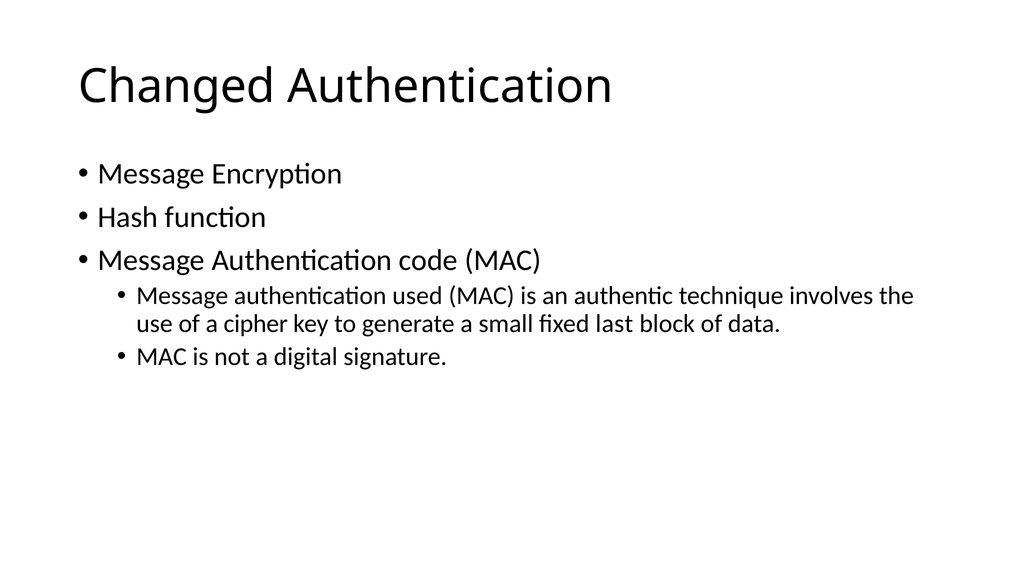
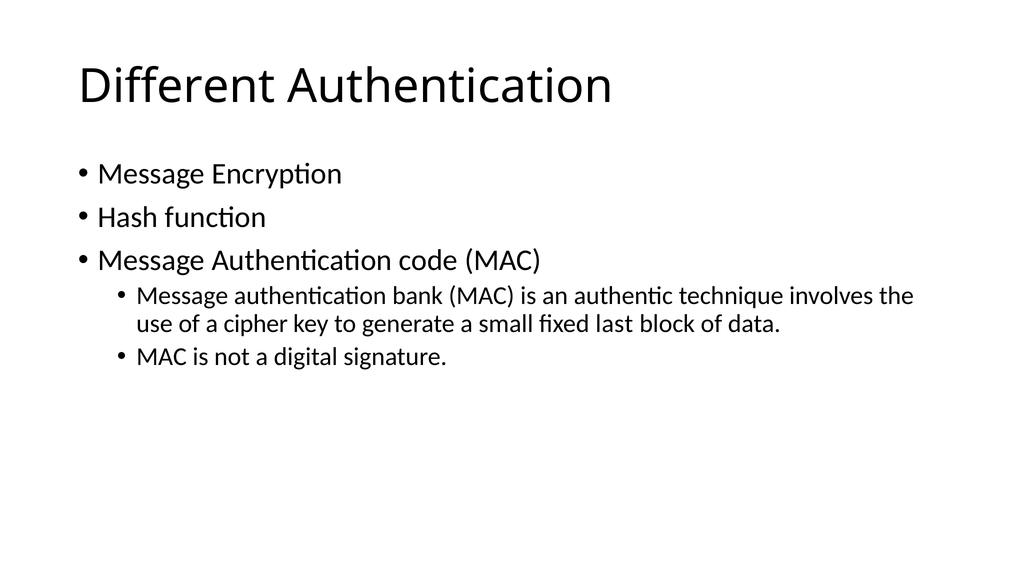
Changed: Changed -> Different
used: used -> bank
